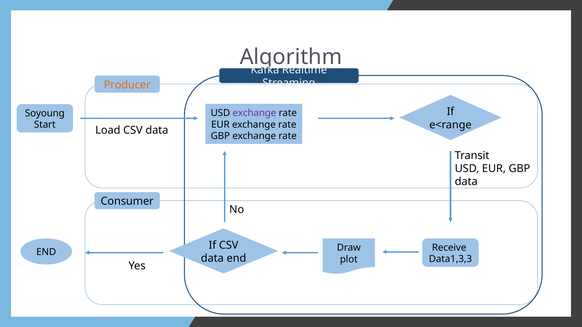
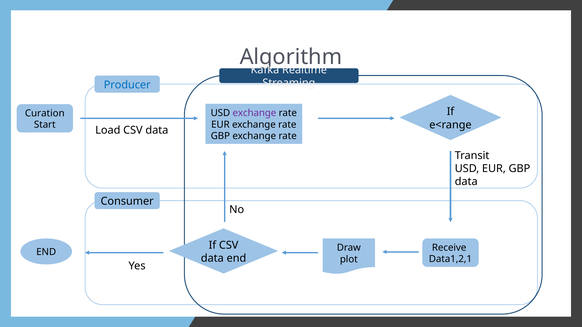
Producer colour: orange -> blue
Soyoung: Soyoung -> Curation
Data1,3,3: Data1,3,3 -> Data1,2,1
